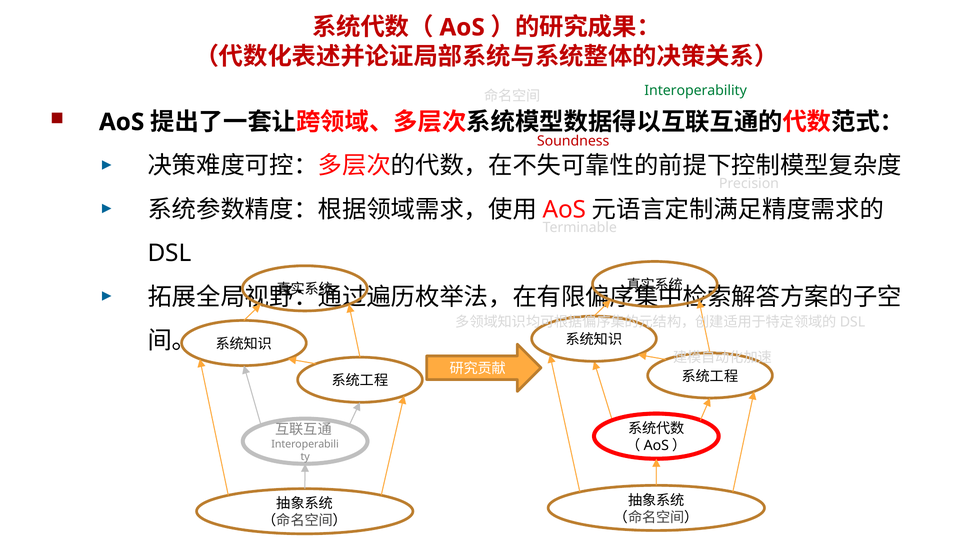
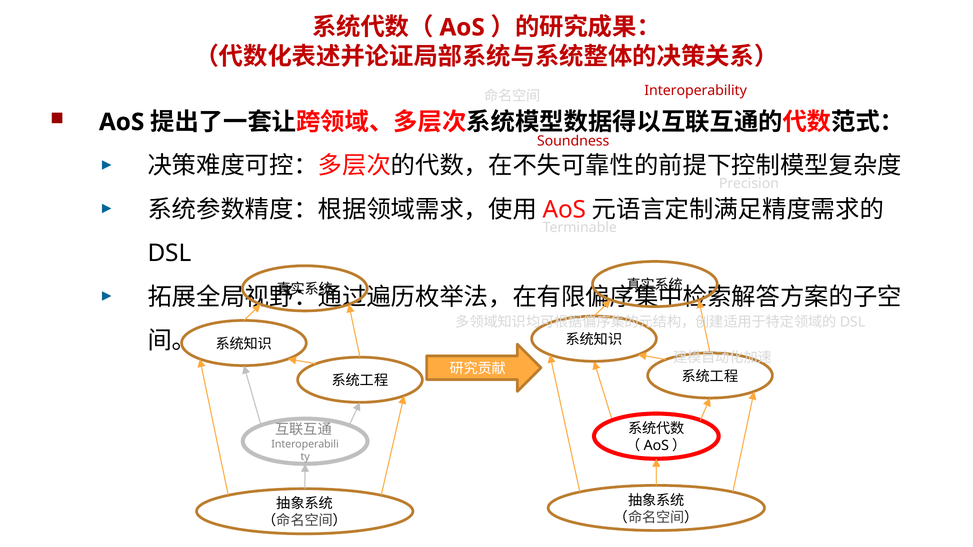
Interoperability colour: green -> red
